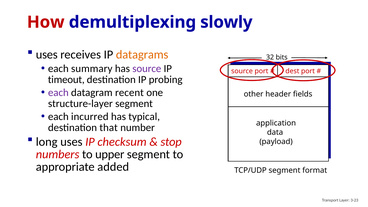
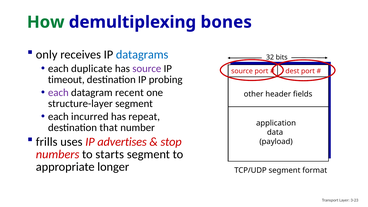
How colour: red -> green
slowly: slowly -> bones
uses at (47, 55): uses -> only
datagrams colour: orange -> blue
summary: summary -> duplicate
typical: typical -> repeat
long: long -> frills
checksum: checksum -> advertises
upper: upper -> starts
added: added -> longer
